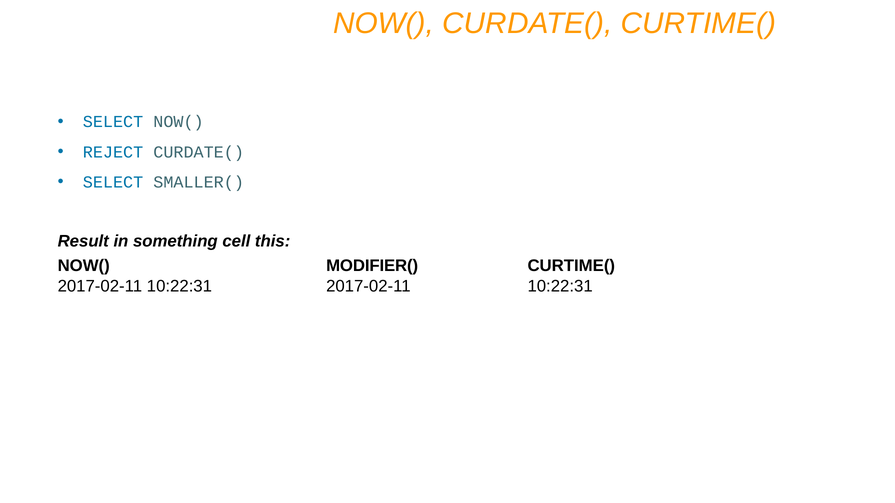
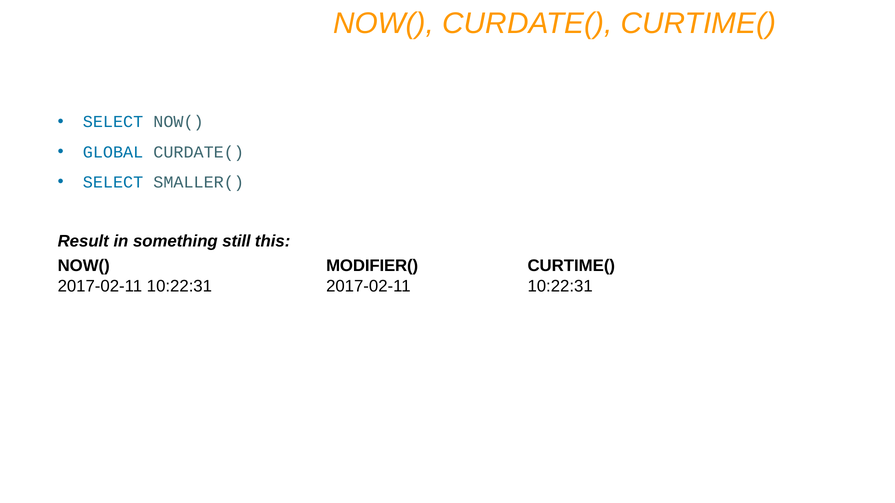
REJECT: REJECT -> GLOBAL
cell: cell -> still
